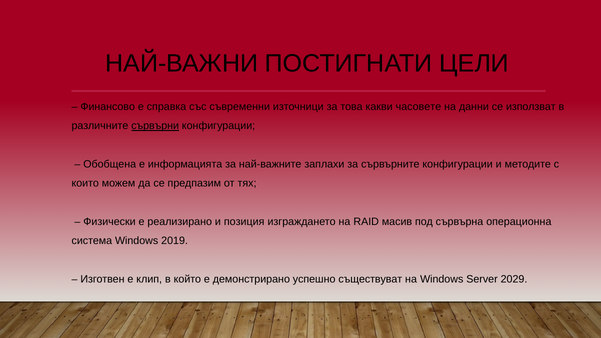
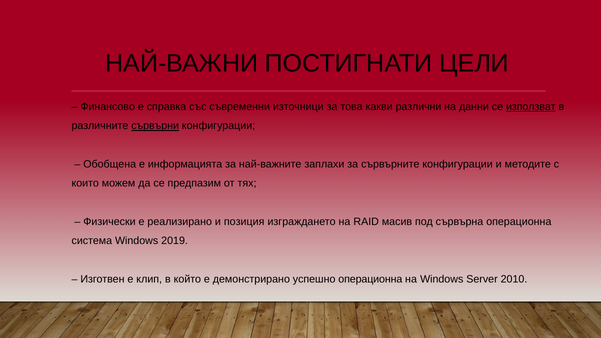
часовете: часовете -> различни
използват underline: none -> present
успешно съществуват: съществуват -> операционна
2029: 2029 -> 2010
